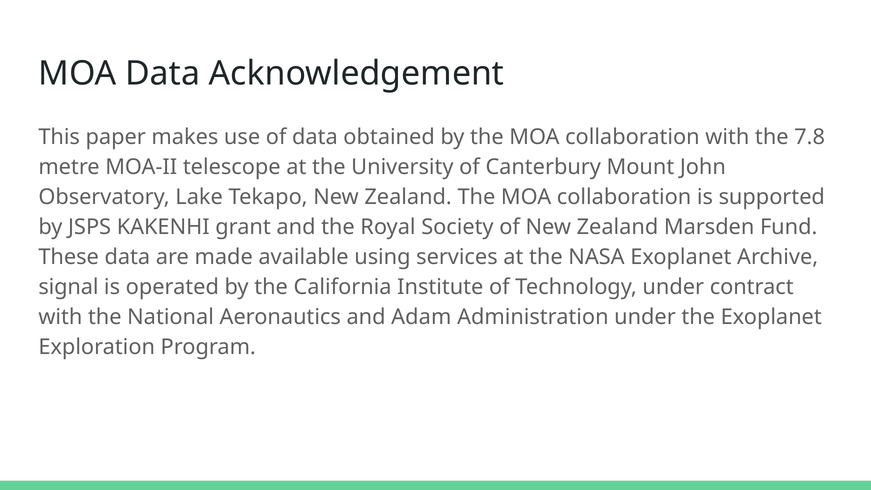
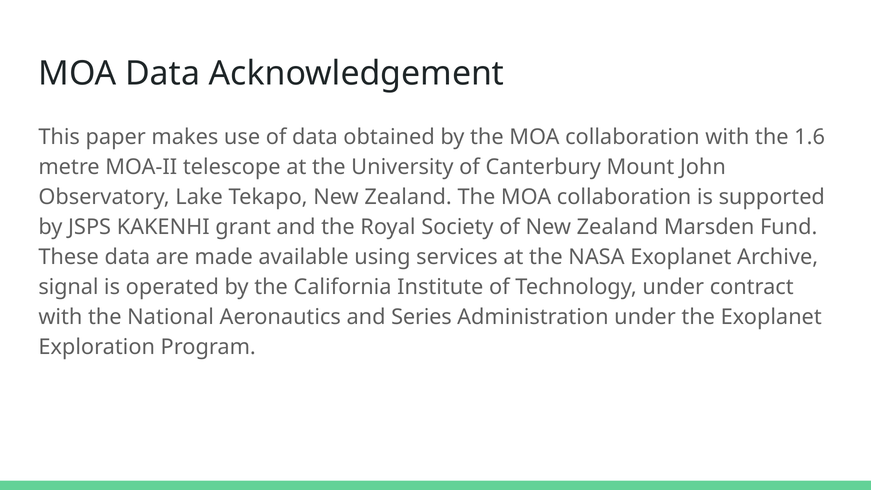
7.8: 7.8 -> 1.6
Adam: Adam -> Series
